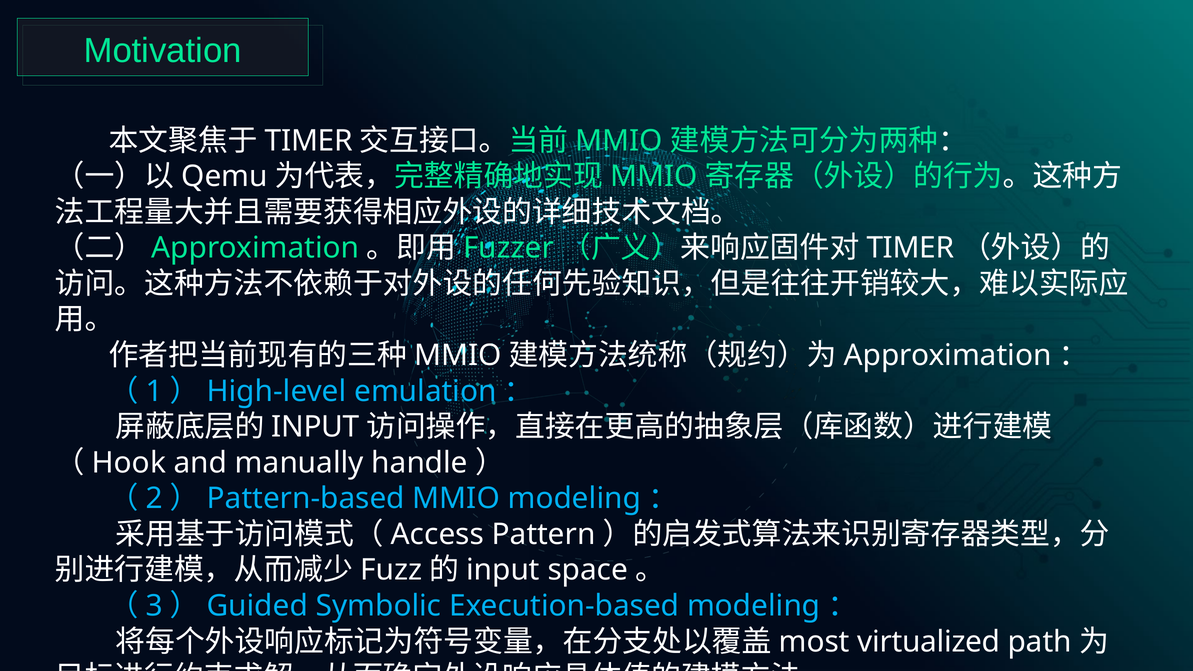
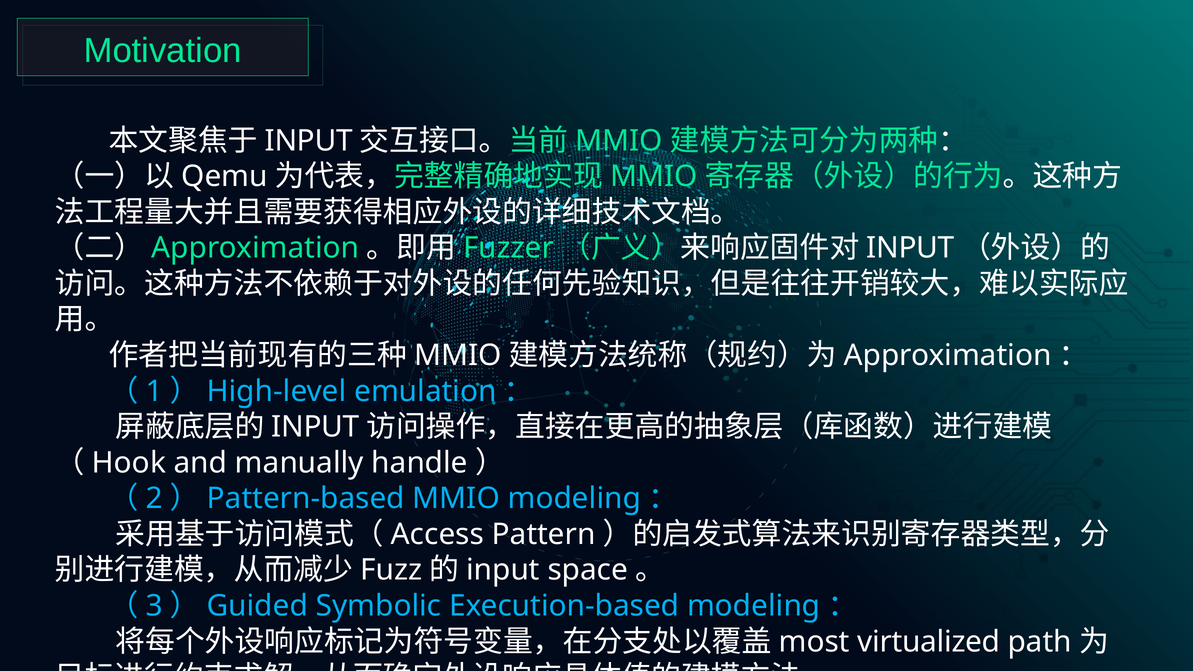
TIMER at (309, 141): TIMER -> INPUT
TIMER at (910, 248): TIMER -> INPUT
